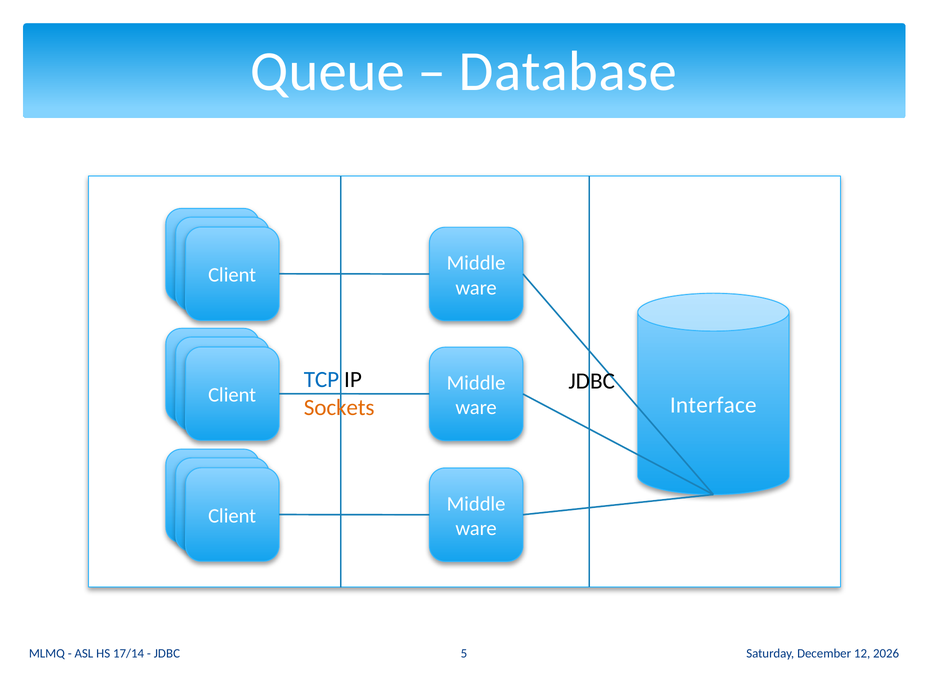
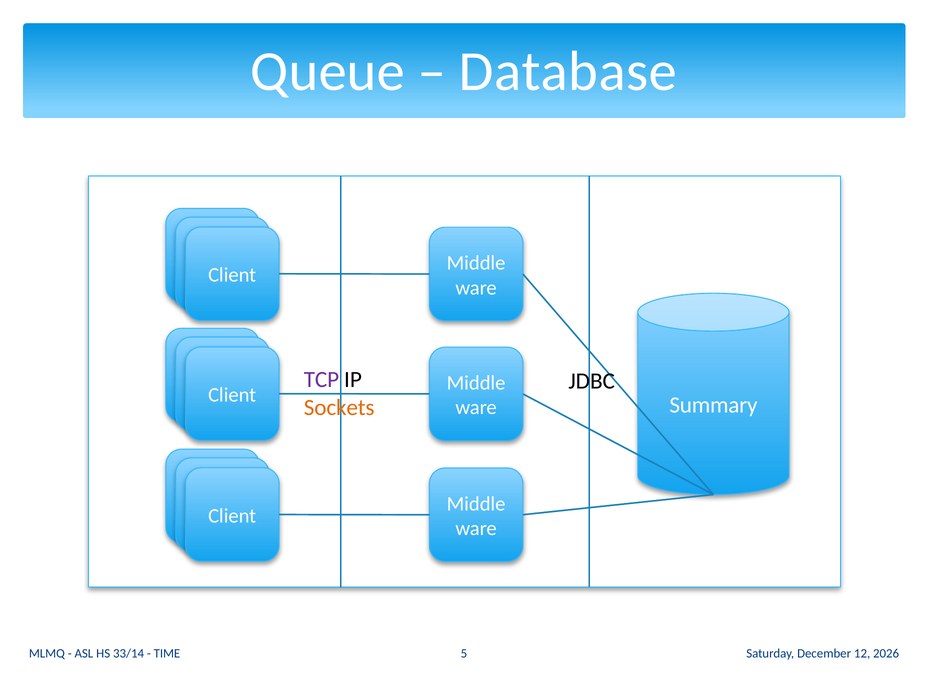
TCP colour: blue -> purple
Interface: Interface -> Summary
17/14: 17/14 -> 33/14
JDBC at (167, 654): JDBC -> TIME
